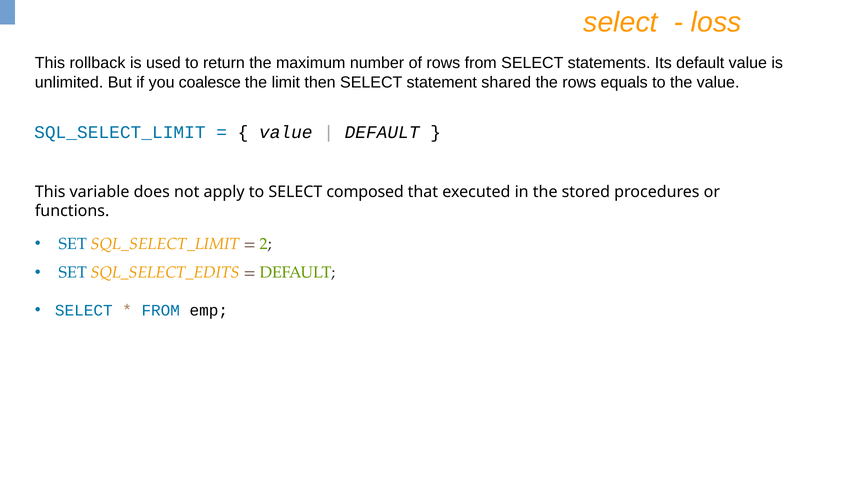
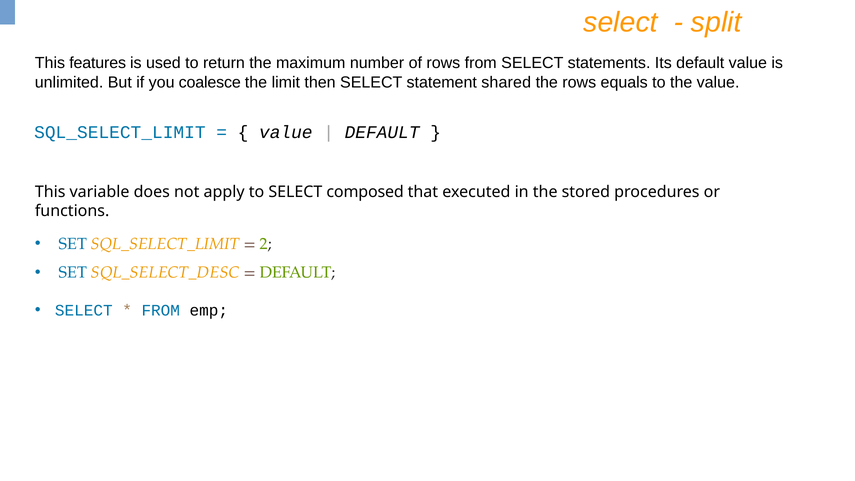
loss: loss -> split
rollback: rollback -> features
SQL_SELECT_EDITS: SQL_SELECT_EDITS -> SQL_SELECT_DESC
